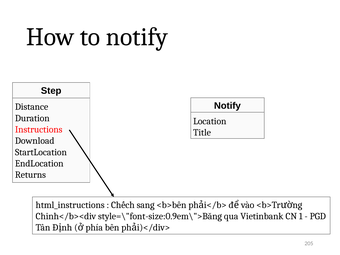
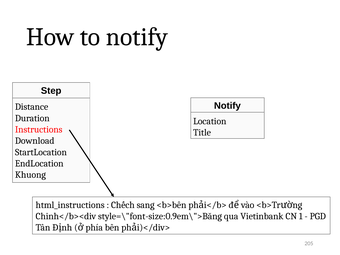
Returns: Returns -> Khuong
